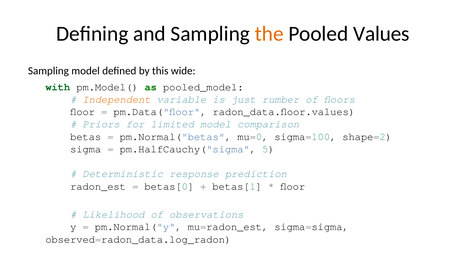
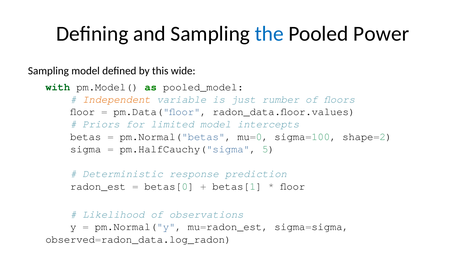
the colour: orange -> blue
Values: Values -> Power
comparison: comparison -> intercepts
